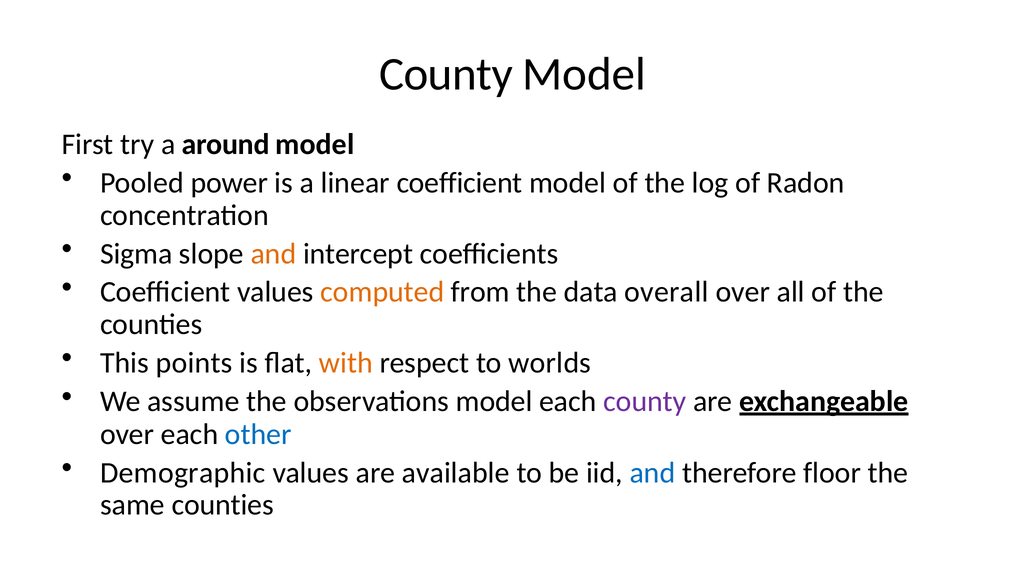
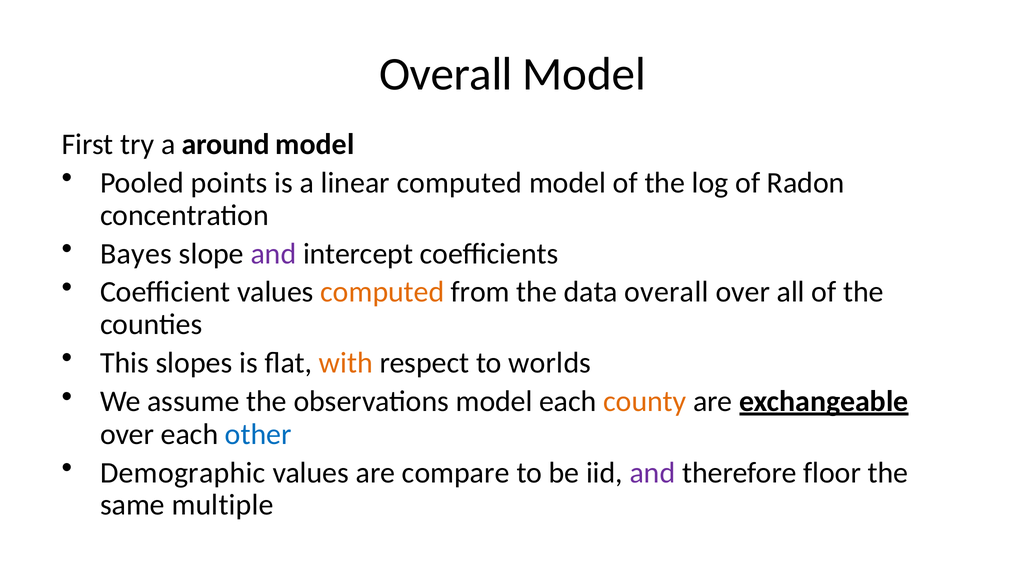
County at (446, 74): County -> Overall
power: power -> points
linear coefficient: coefficient -> computed
Sigma: Sigma -> Bayes
and at (273, 254) colour: orange -> purple
points: points -> slopes
county at (645, 401) colour: purple -> orange
available: available -> compare
and at (653, 473) colour: blue -> purple
same counties: counties -> multiple
